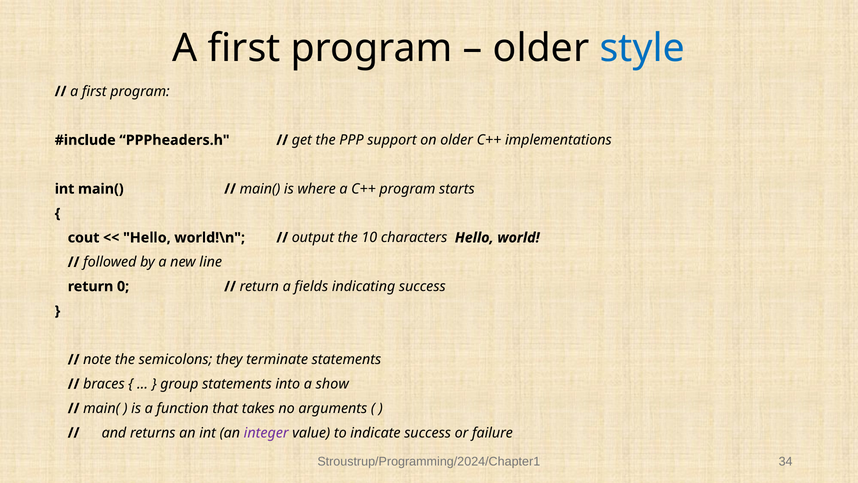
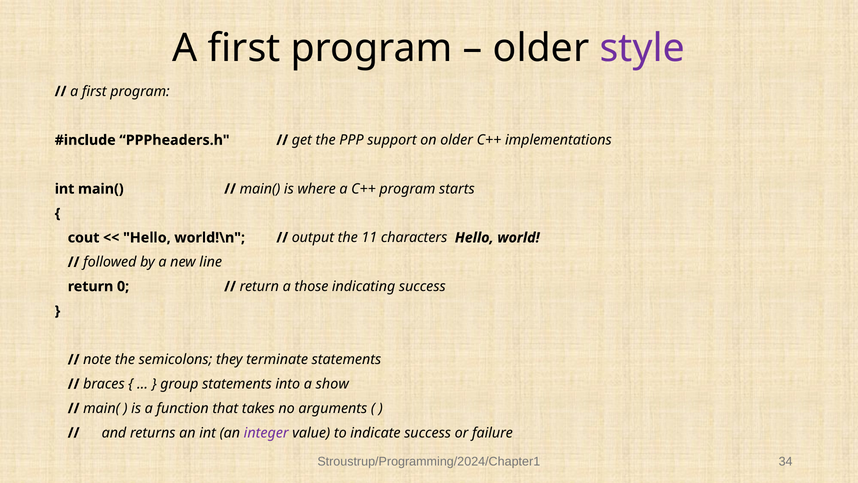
style colour: blue -> purple
10: 10 -> 11
fields: fields -> those
